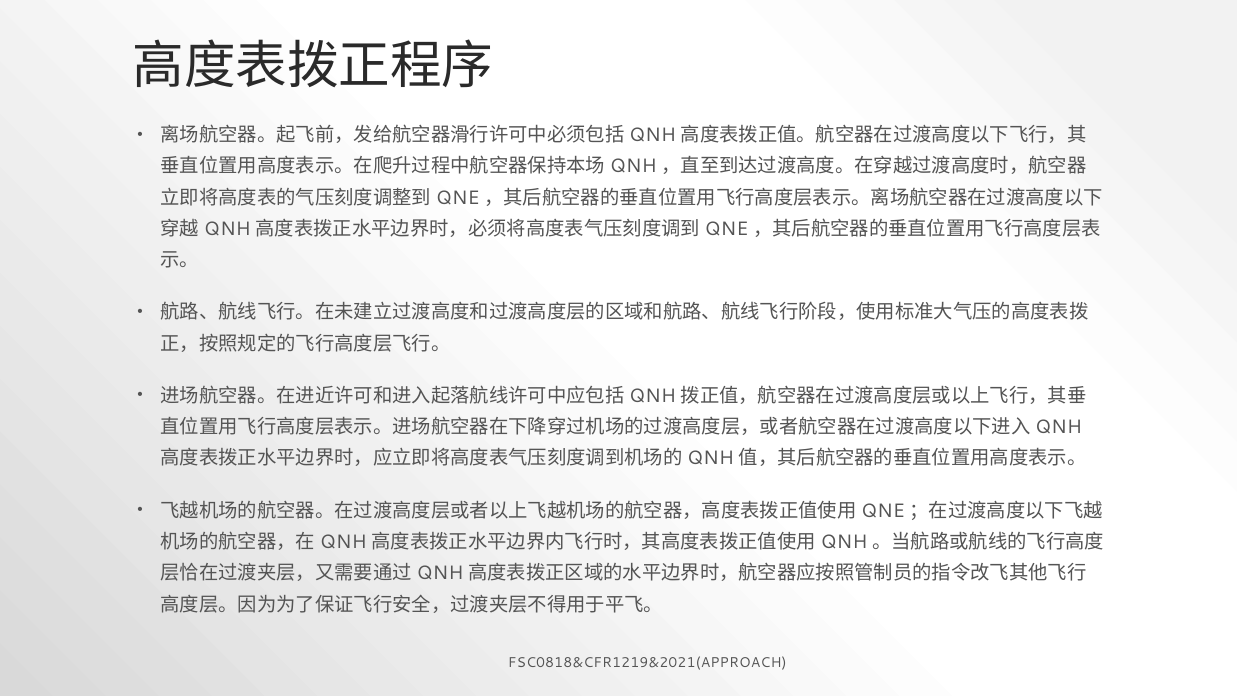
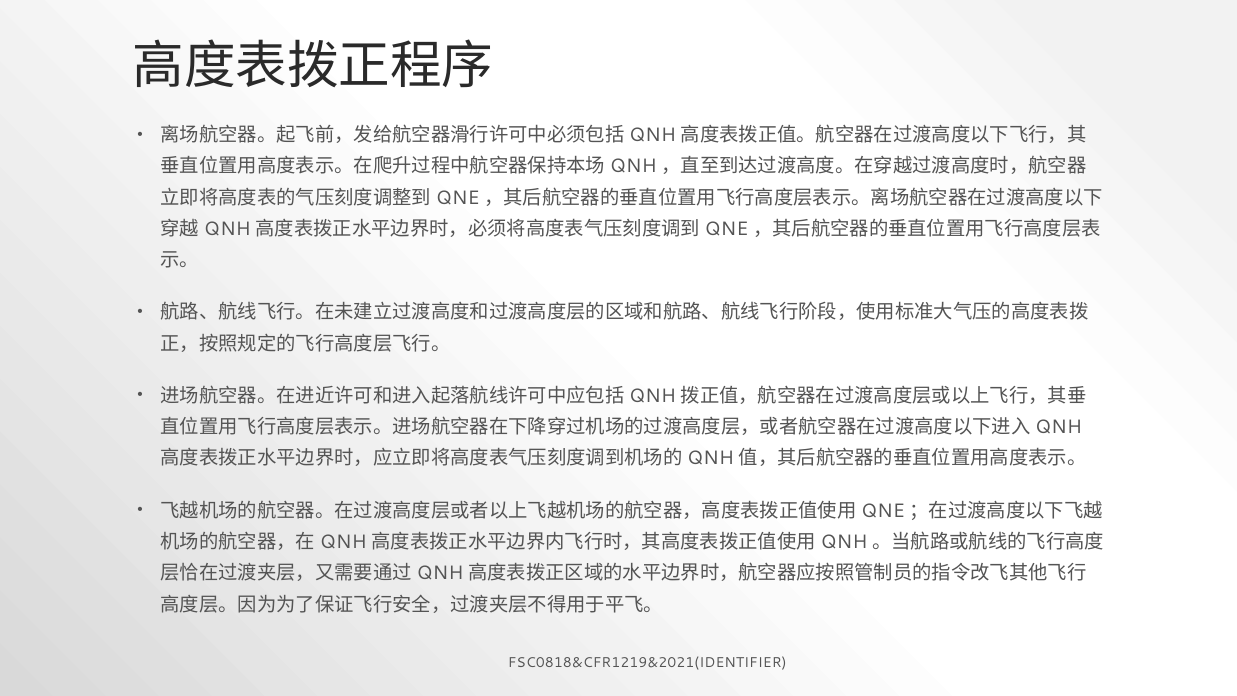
FSC0818&CFR1219&2021(APPROACH: FSC0818&CFR1219&2021(APPROACH -> FSC0818&CFR1219&2021(IDENTIFIER
